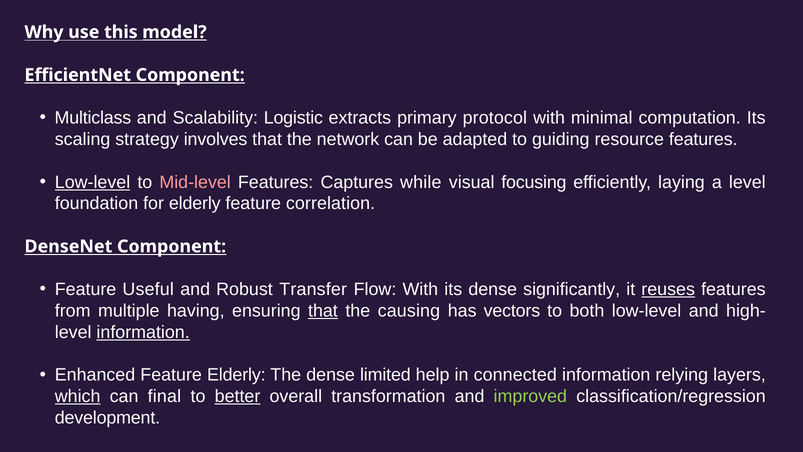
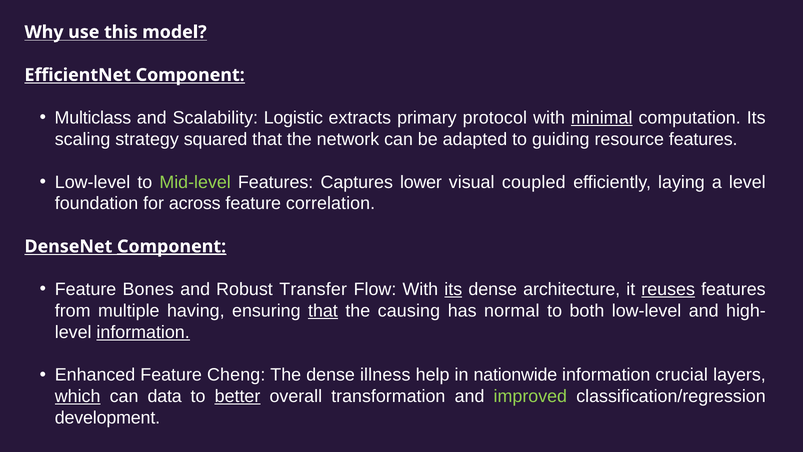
model underline: present -> none
minimal underline: none -> present
involves: involves -> squared
Low-level at (93, 182) underline: present -> none
Mid-level colour: pink -> light green
while: while -> lower
focusing: focusing -> coupled
for elderly: elderly -> across
Component at (172, 246) underline: none -> present
Useful: Useful -> Bones
its at (453, 289) underline: none -> present
significantly: significantly -> architecture
vectors: vectors -> normal
Feature Elderly: Elderly -> Cheng
limited: limited -> illness
connected: connected -> nationwide
relying: relying -> crucial
final: final -> data
